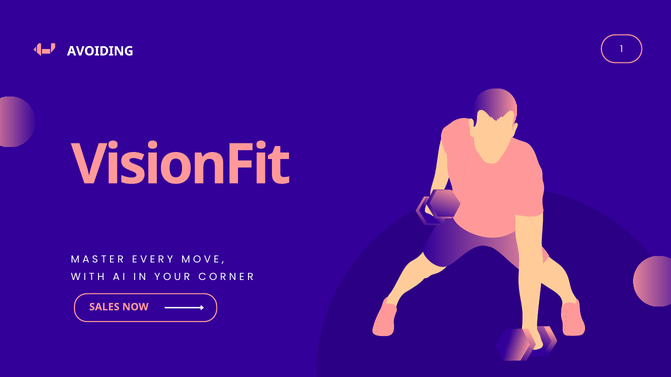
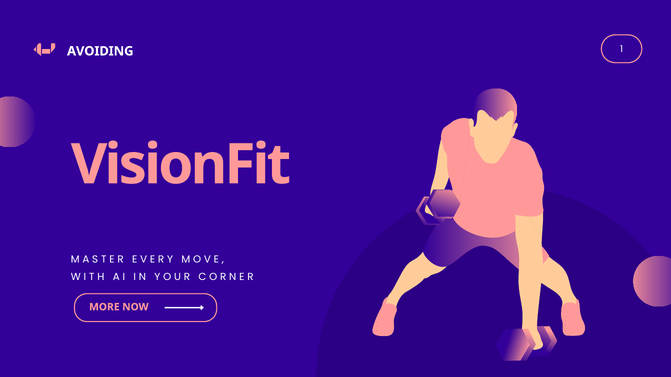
SALES: SALES -> MORE
